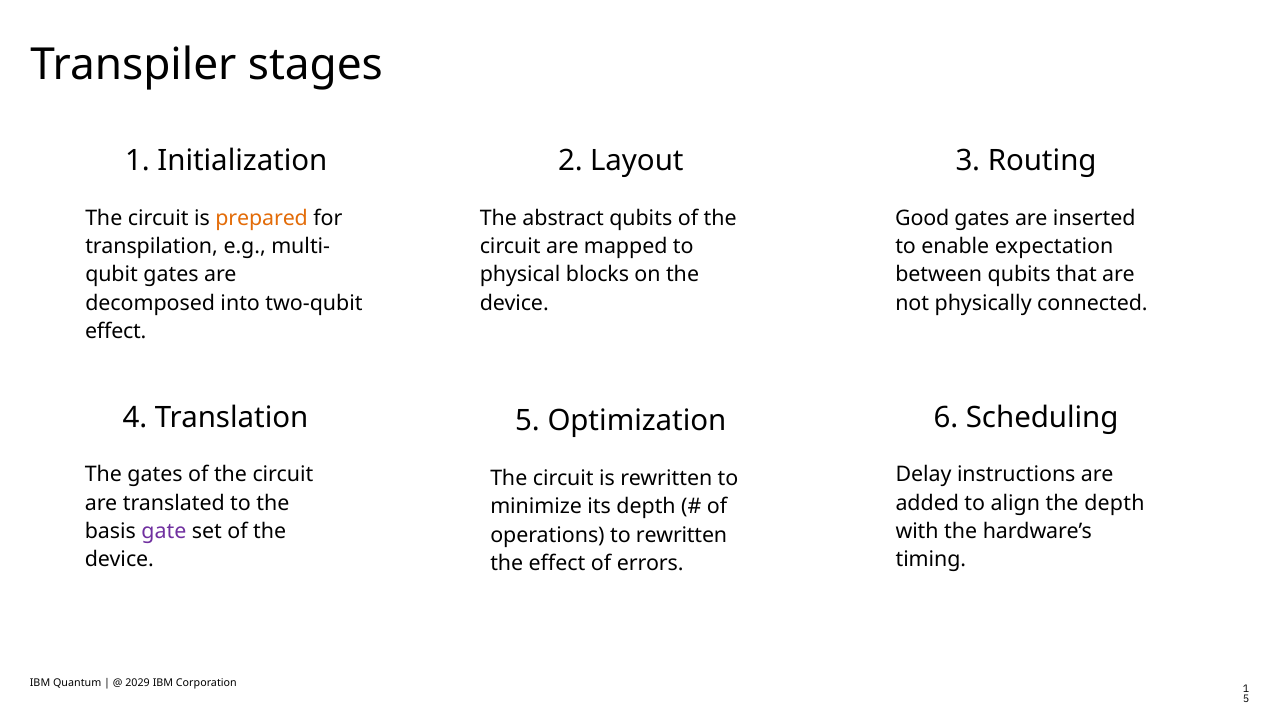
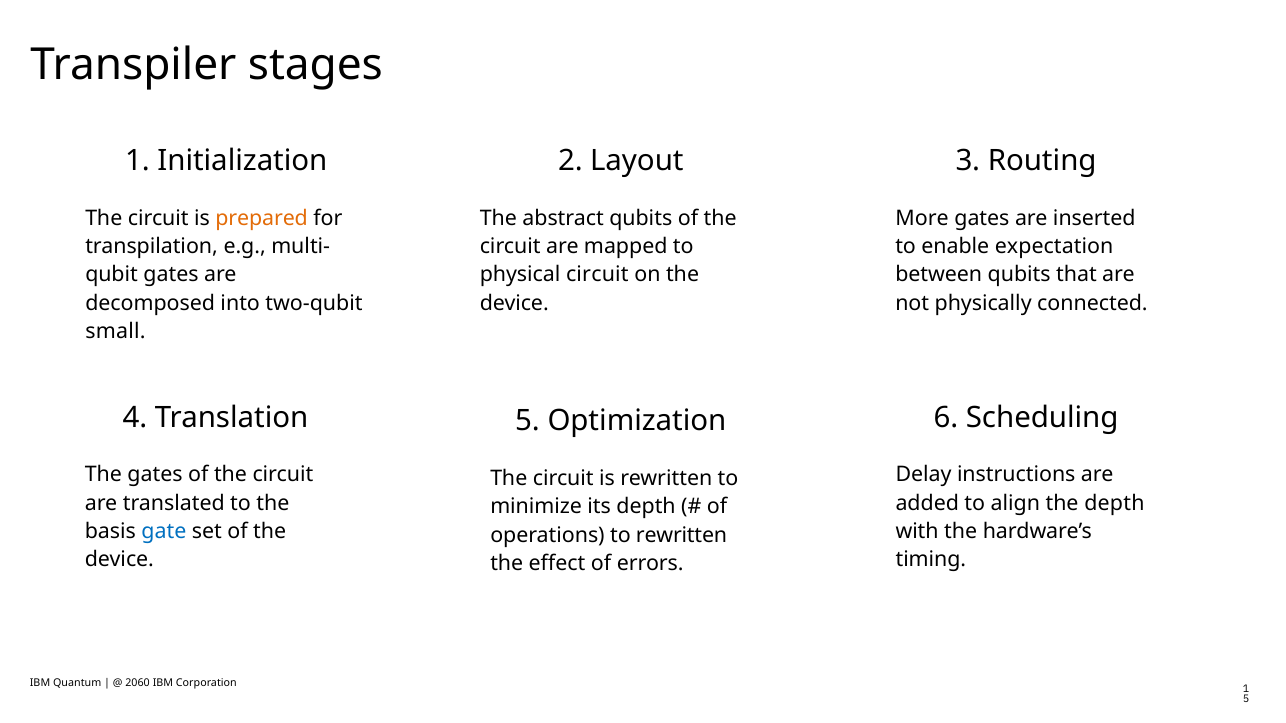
Good: Good -> More
physical blocks: blocks -> circuit
effect at (116, 332): effect -> small
gate colour: purple -> blue
2029: 2029 -> 2060
